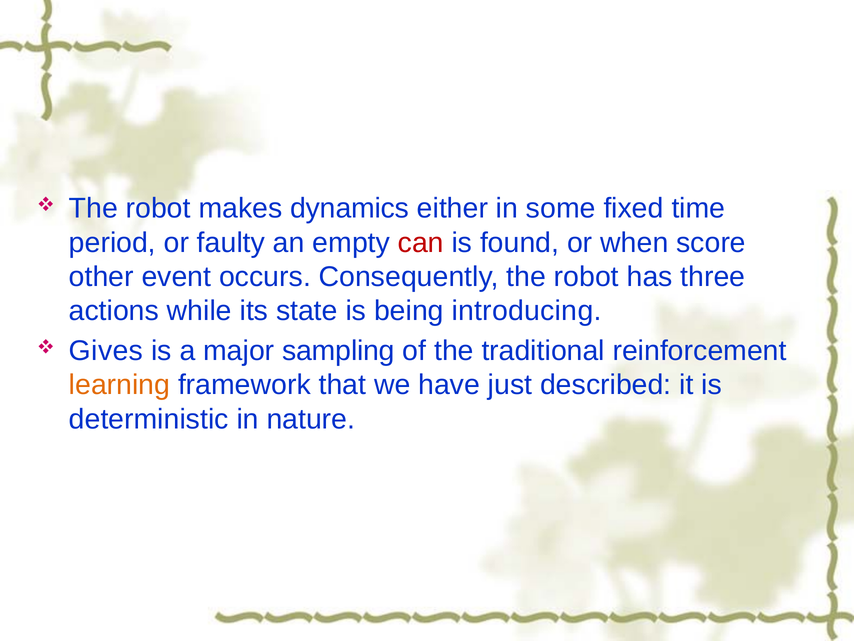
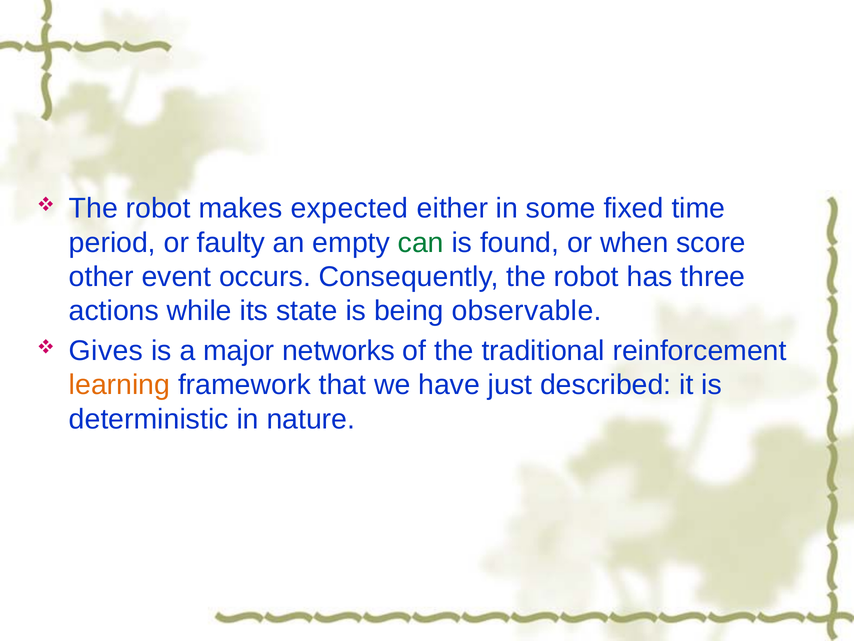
dynamics: dynamics -> expected
can colour: red -> green
introducing: introducing -> observable
sampling: sampling -> networks
